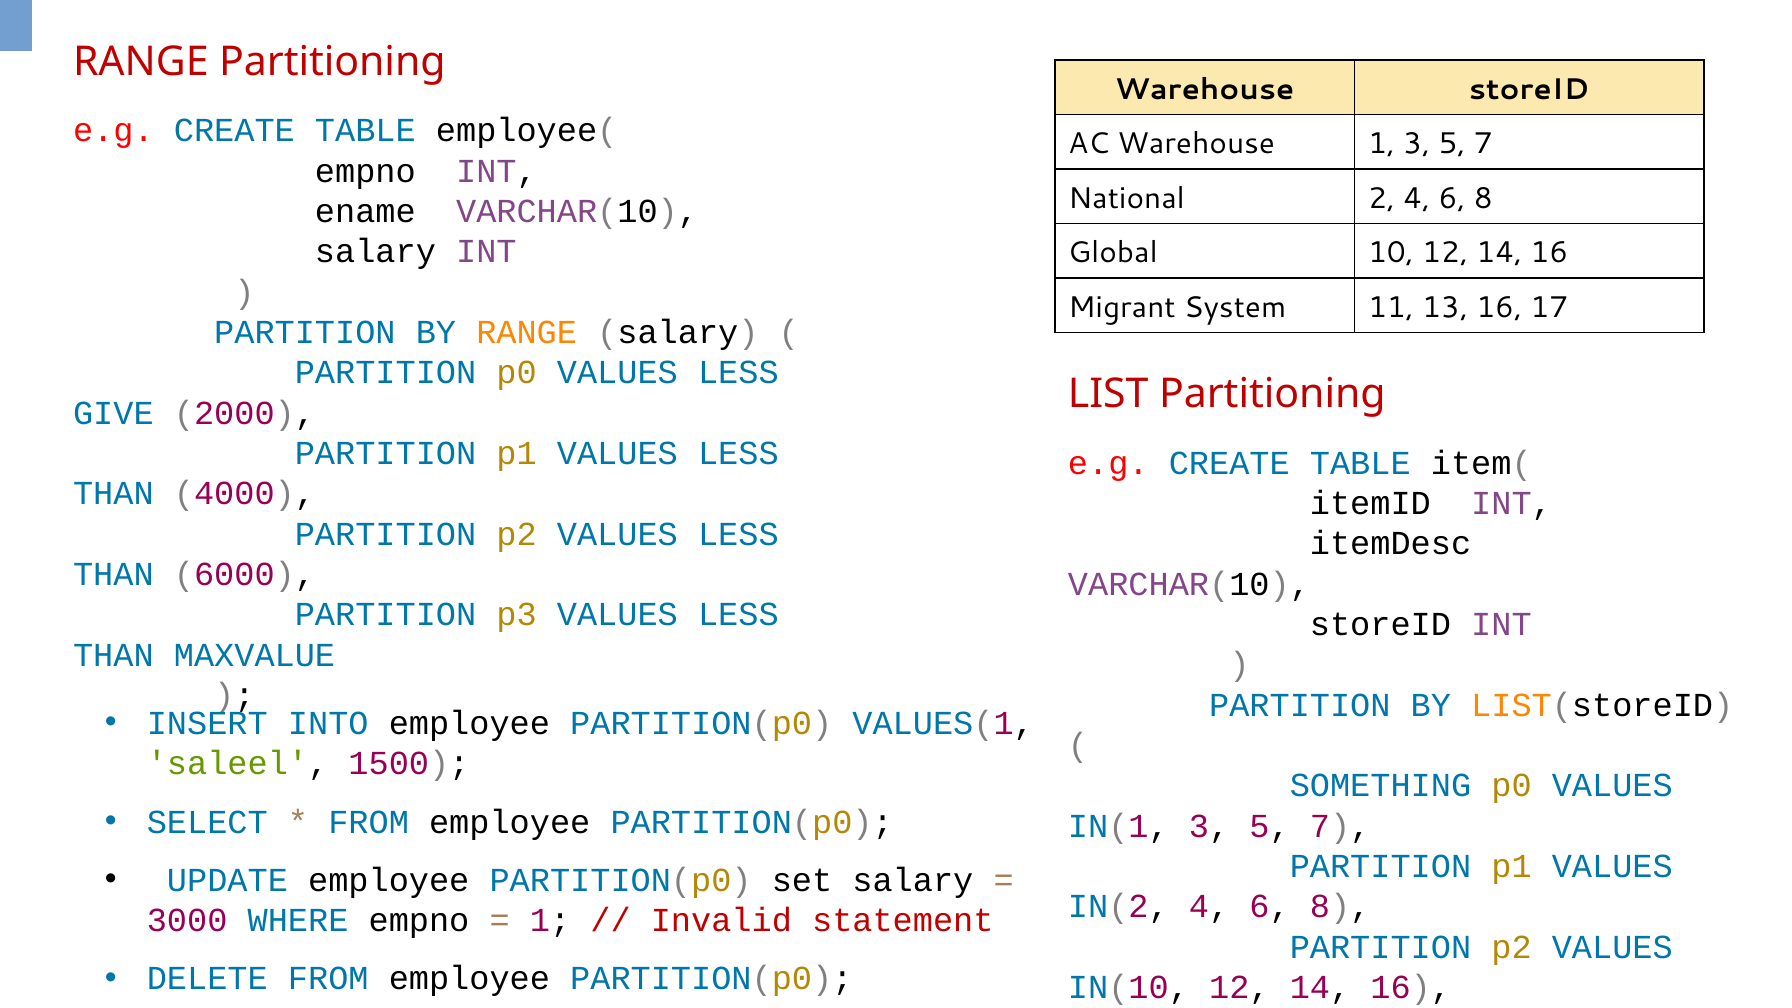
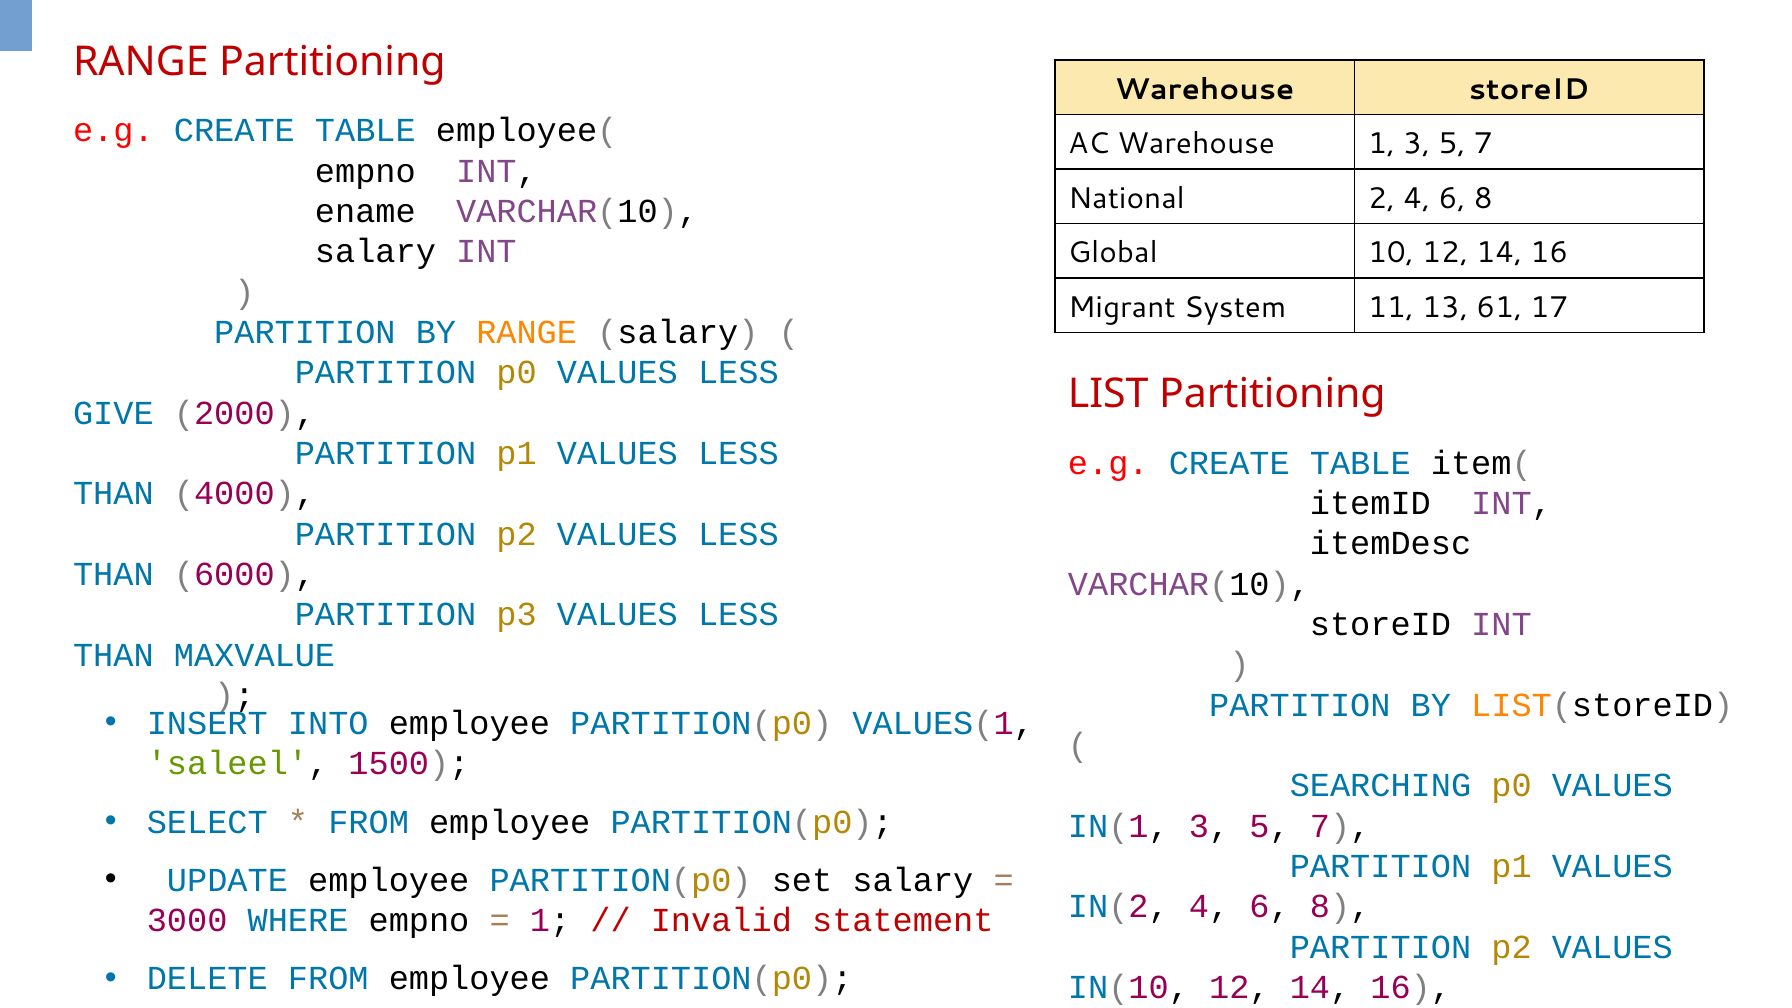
13 16: 16 -> 61
SOMETHING: SOMETHING -> SEARCHING
